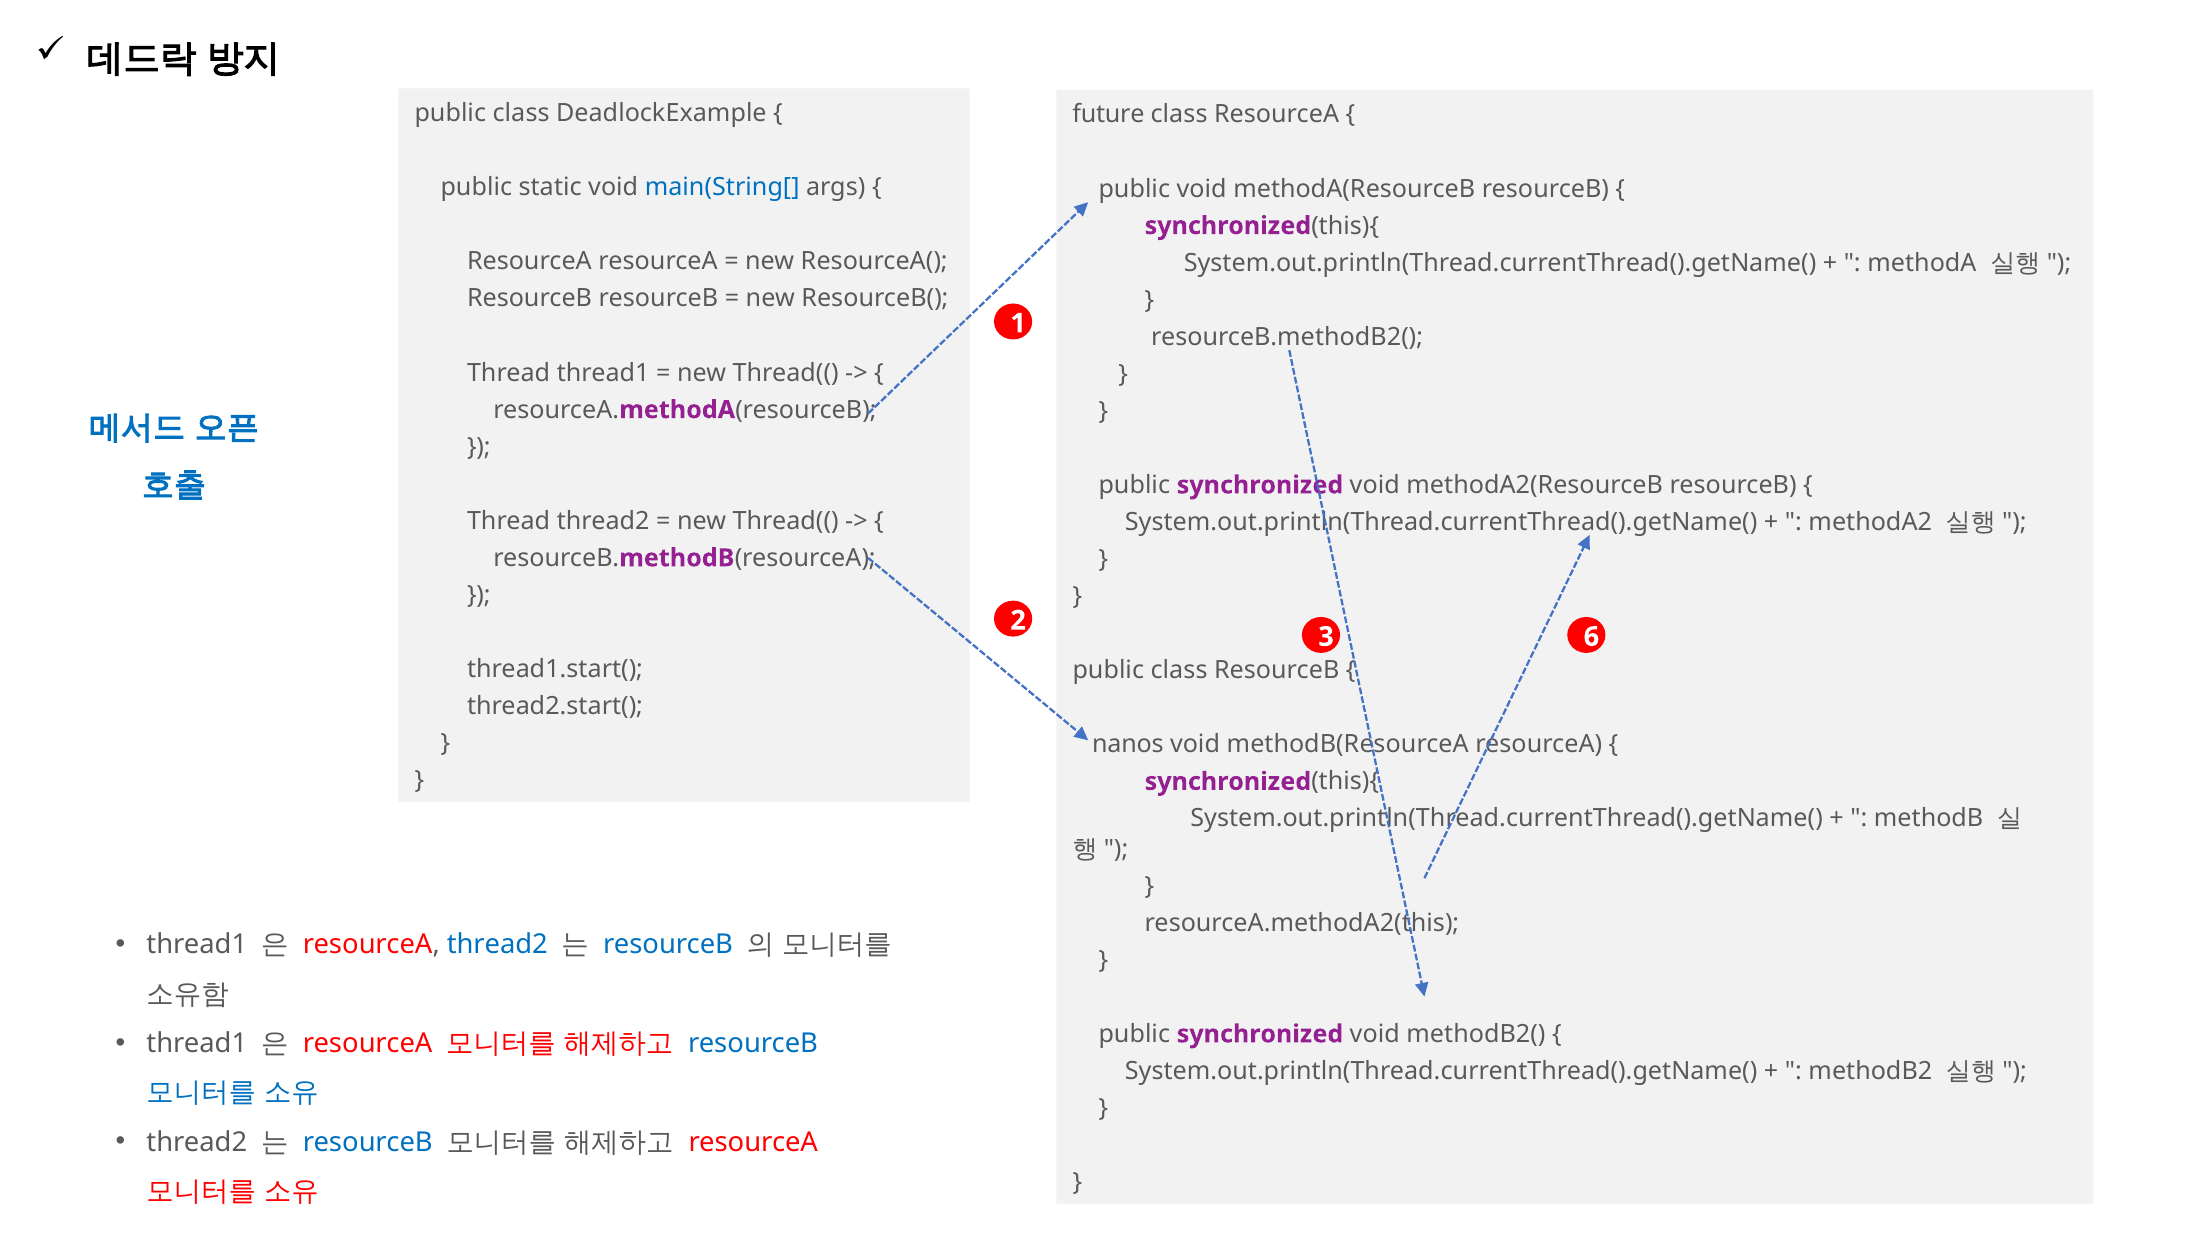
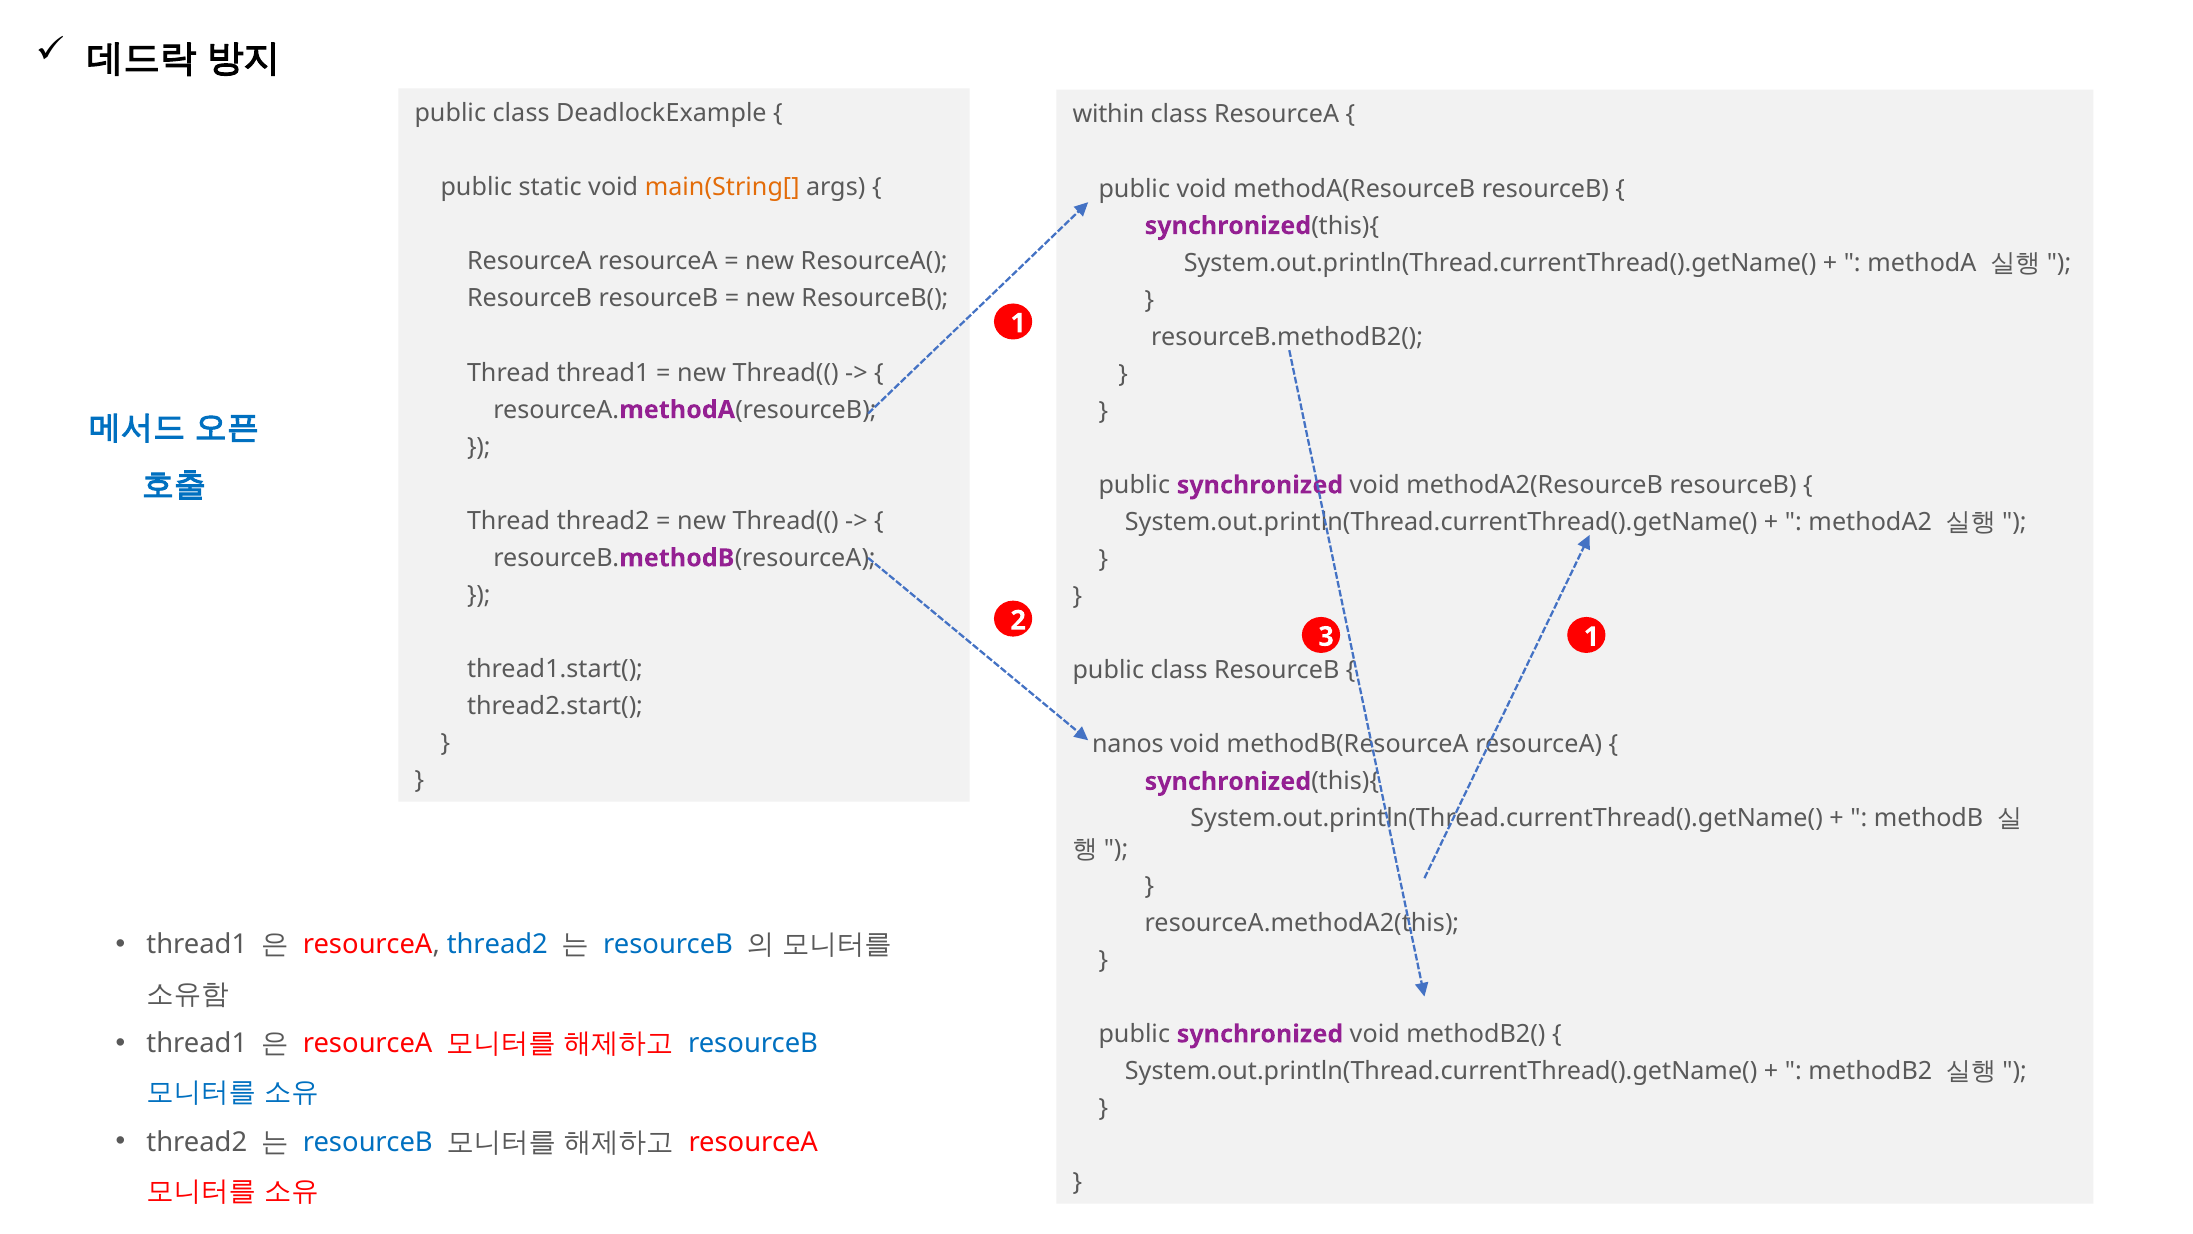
future: future -> within
main(String[ colour: blue -> orange
3 6: 6 -> 1
